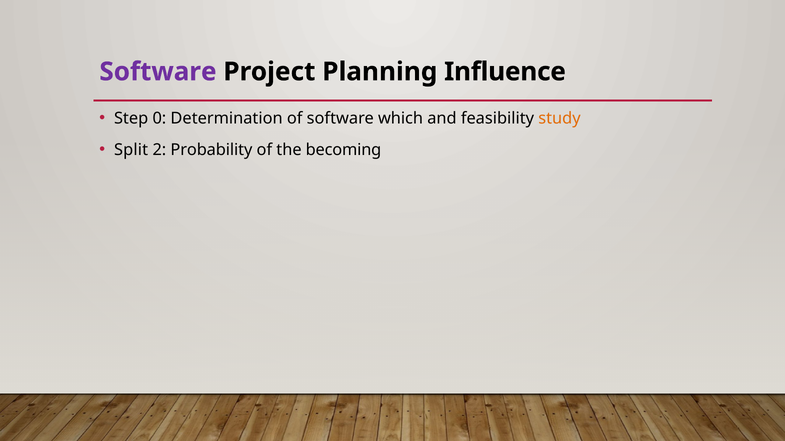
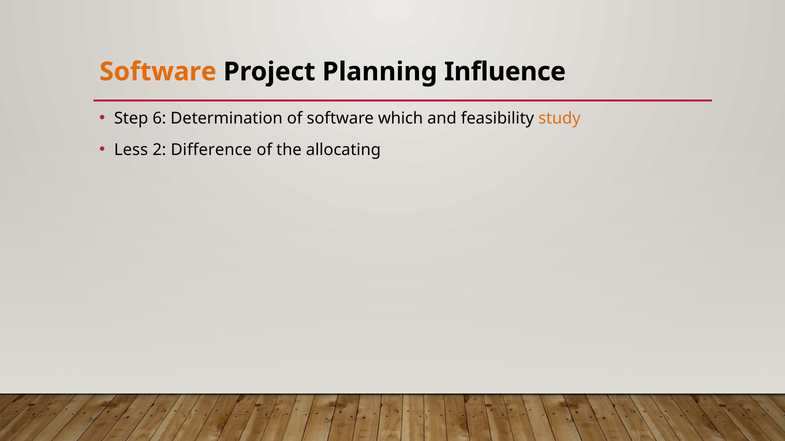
Software at (158, 72) colour: purple -> orange
0: 0 -> 6
Split: Split -> Less
Probability: Probability -> Difference
becoming: becoming -> allocating
